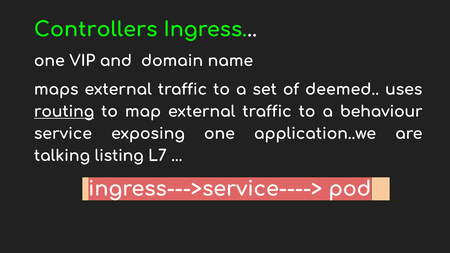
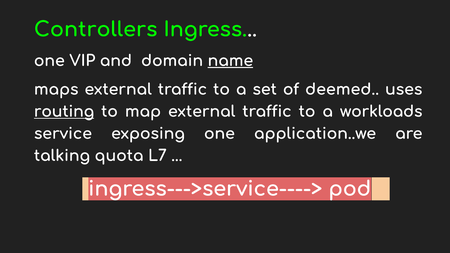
name underline: none -> present
behaviour: behaviour -> workloads
listing: listing -> quota
